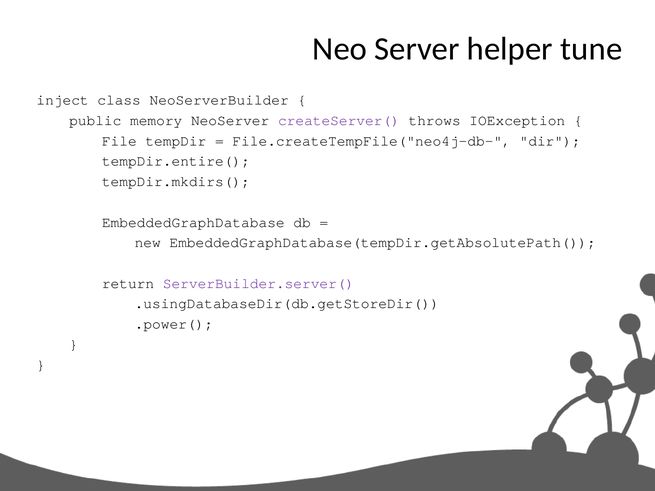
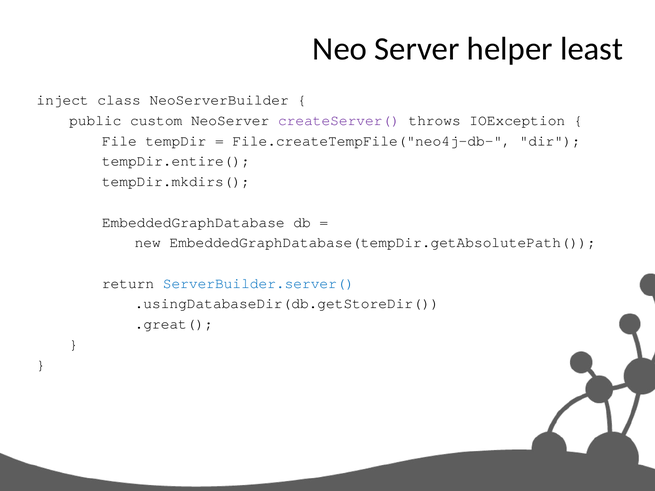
tune: tune -> least
memory: memory -> custom
ServerBuilder.server( colour: purple -> blue
.power(: .power( -> .great(
